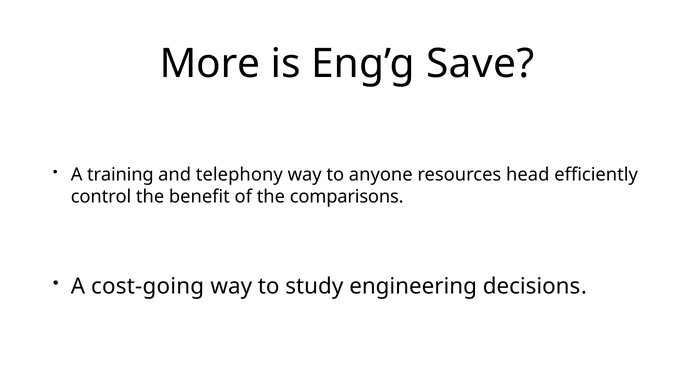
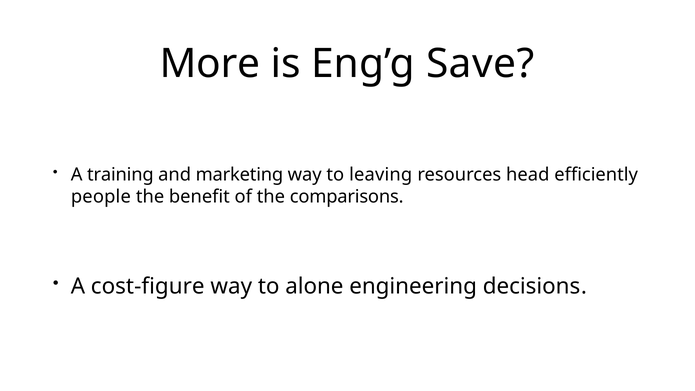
telephony: telephony -> marketing
anyone: anyone -> leaving
control: control -> people
cost-going: cost-going -> cost-figure
study: study -> alone
